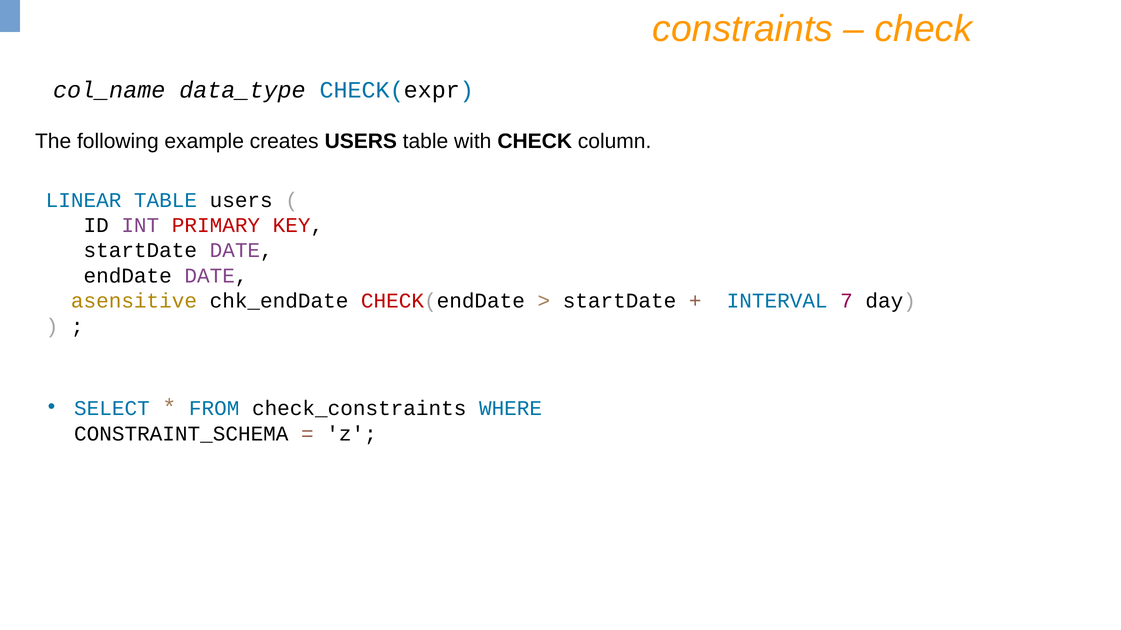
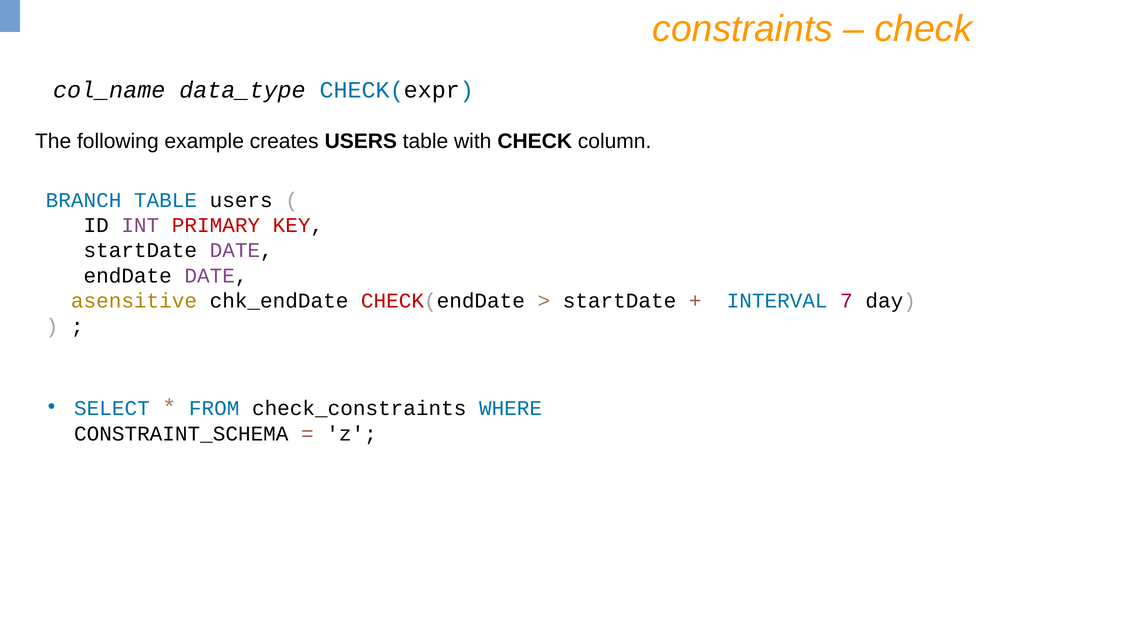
LINEAR: LINEAR -> BRANCH
